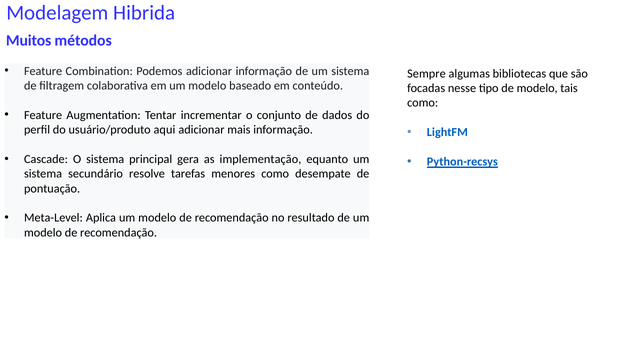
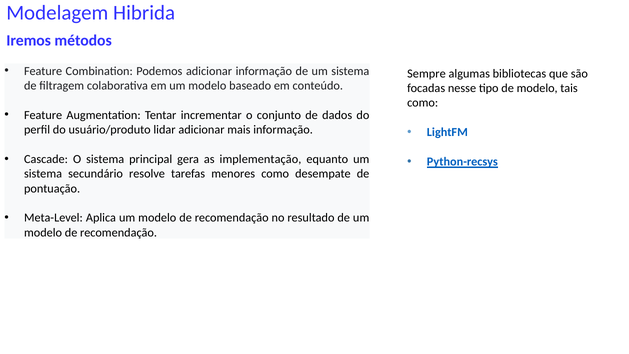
Muitos: Muitos -> Iremos
aqui: aqui -> lidar
